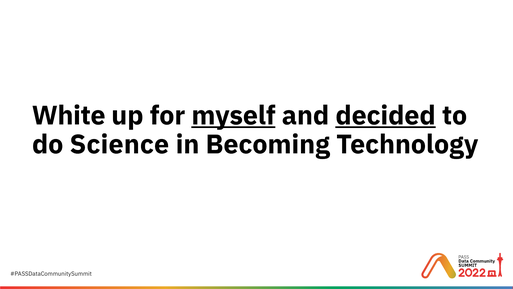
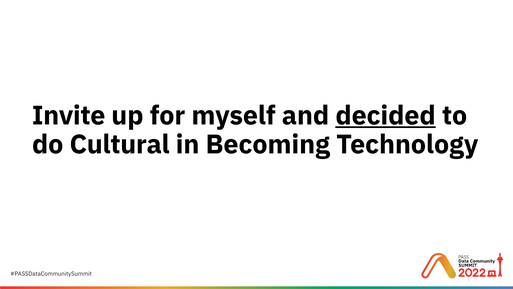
White: White -> Invite
myself underline: present -> none
Science: Science -> Cultural
